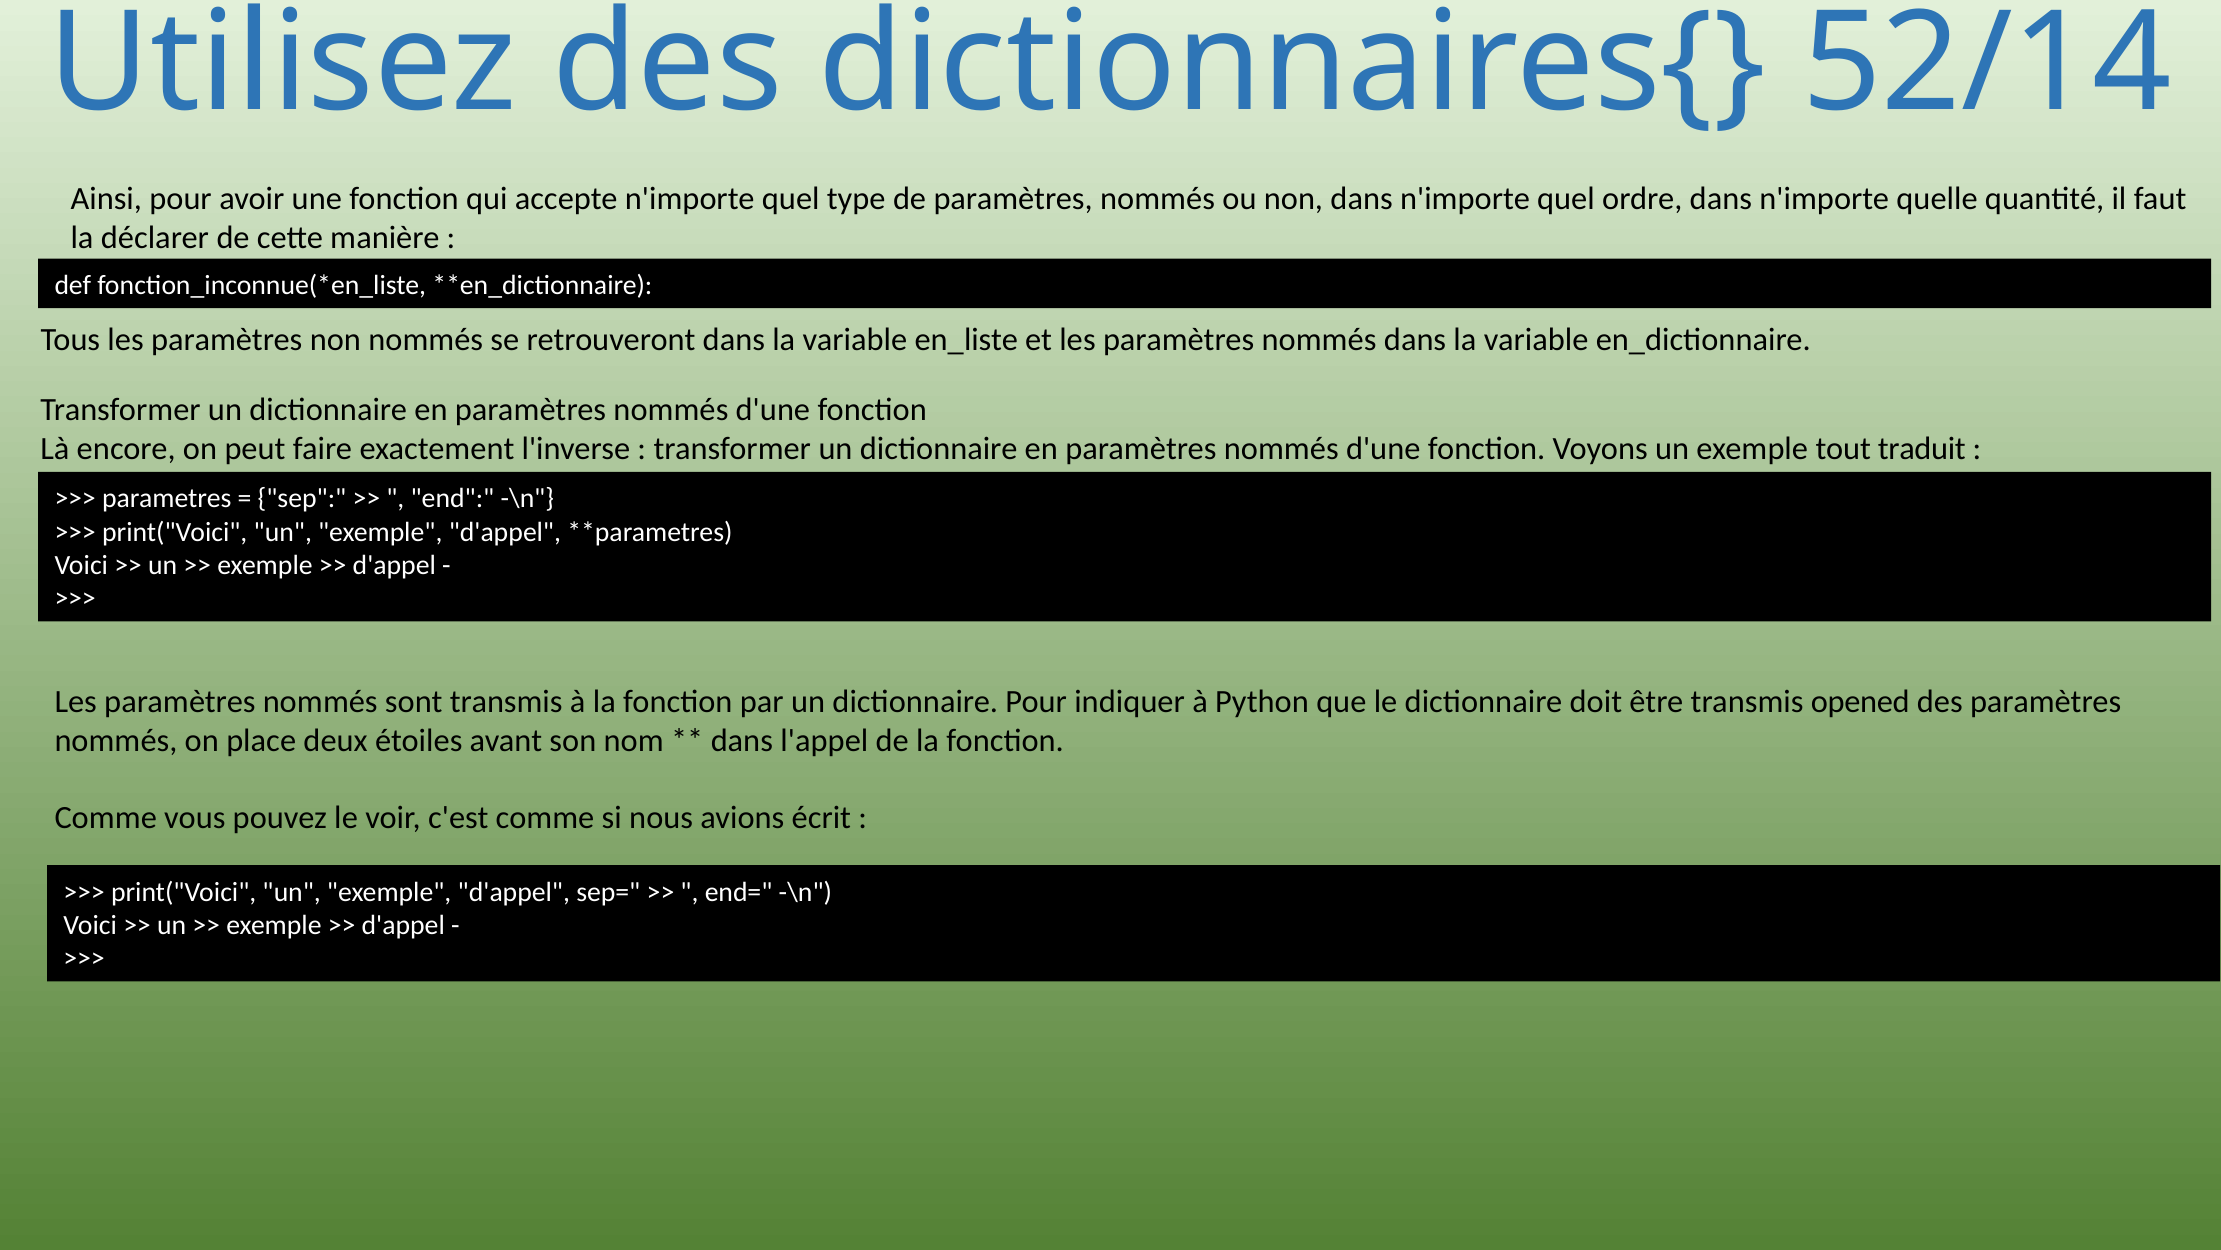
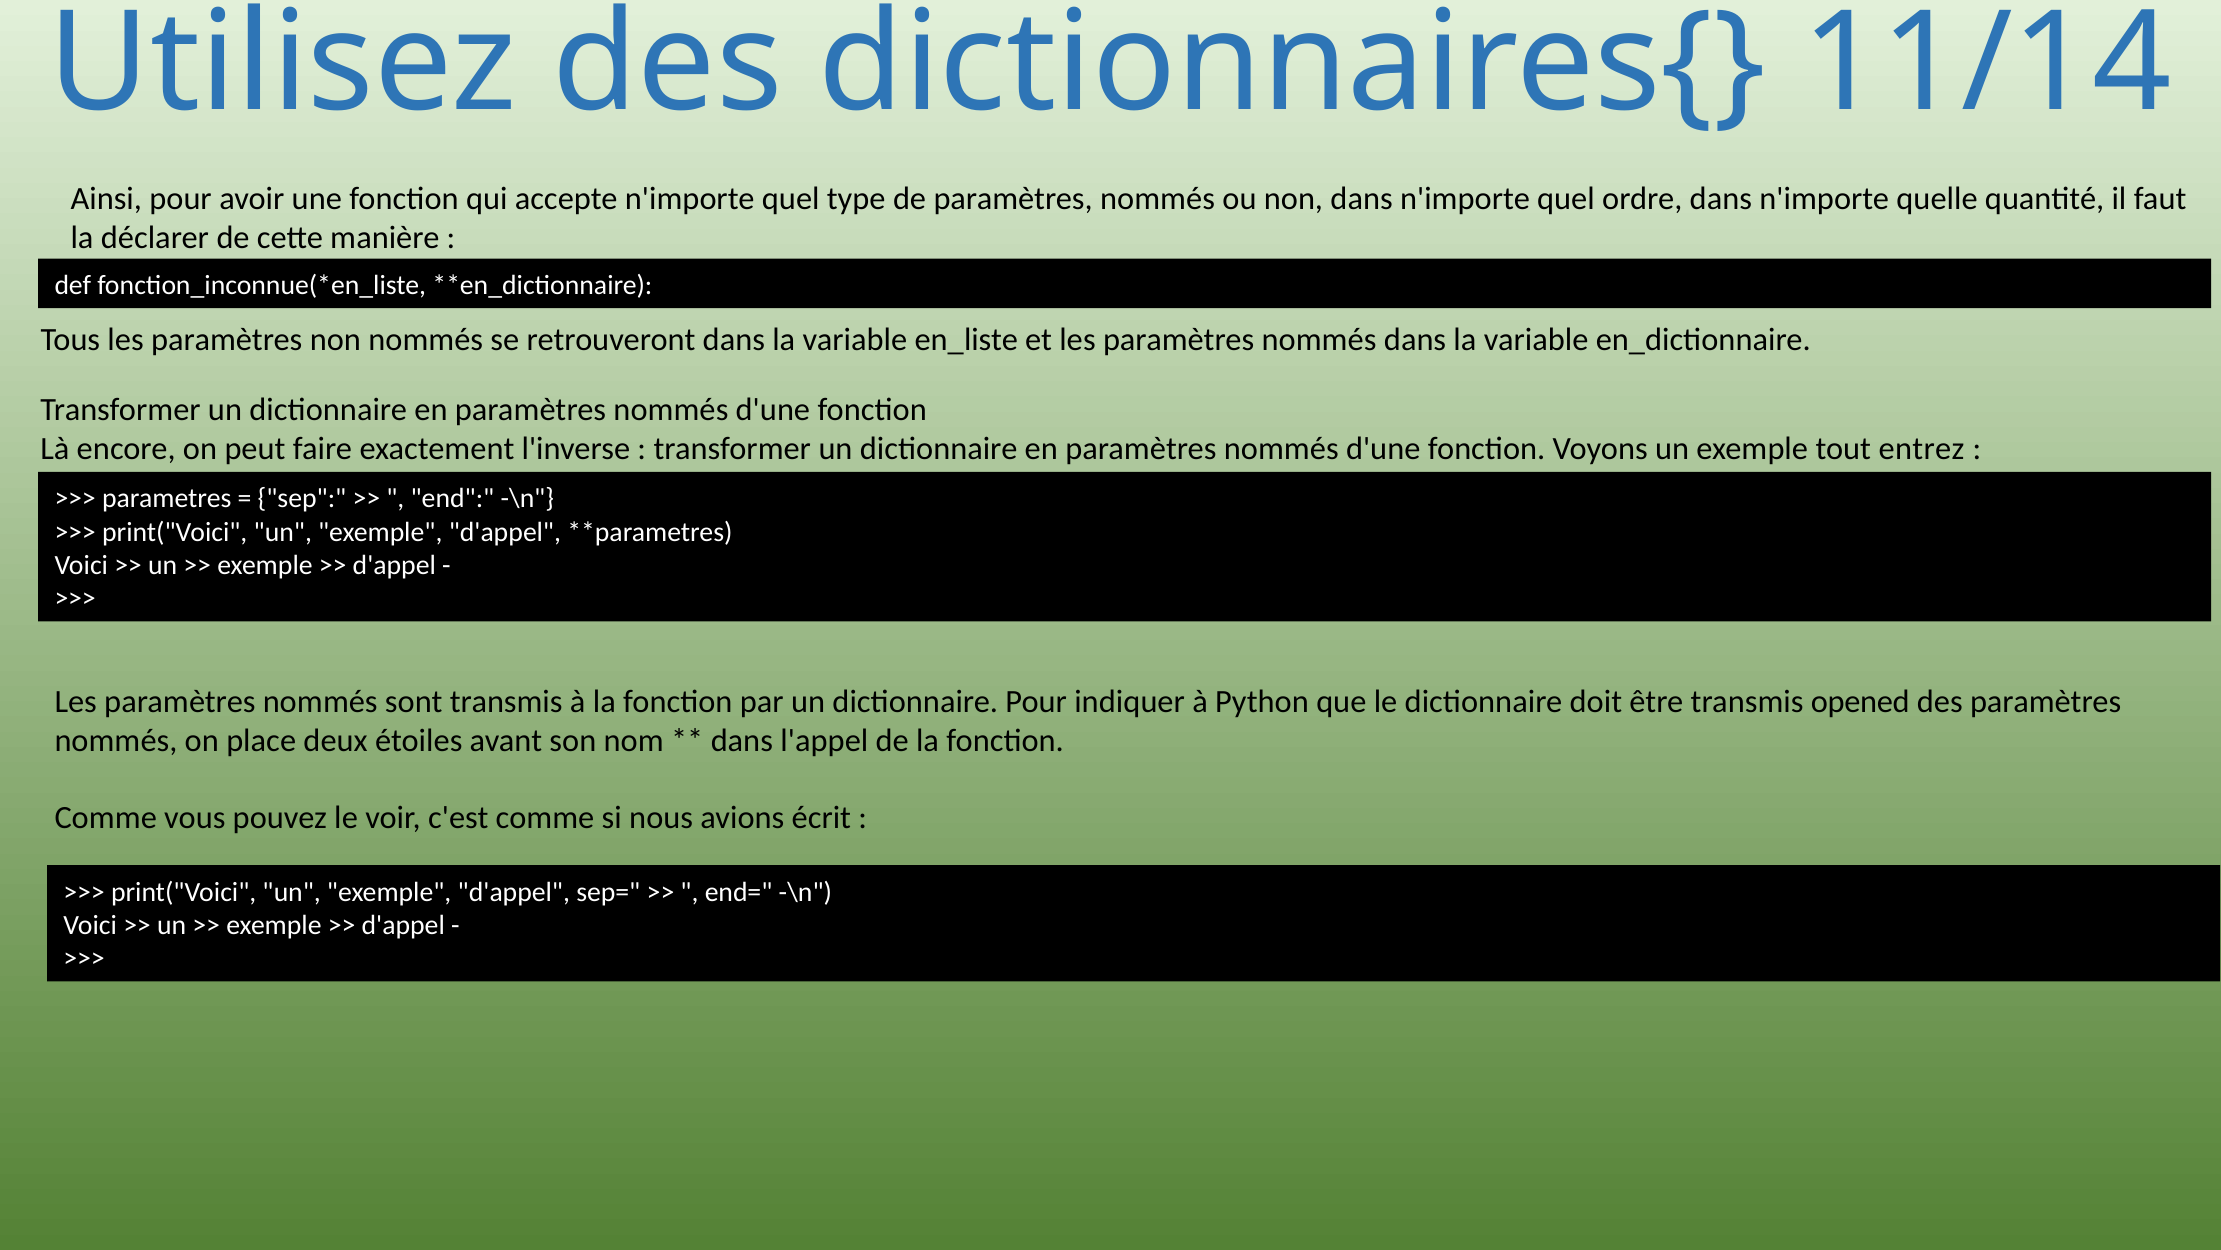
52/14: 52/14 -> 11/14
traduit: traduit -> entrez
